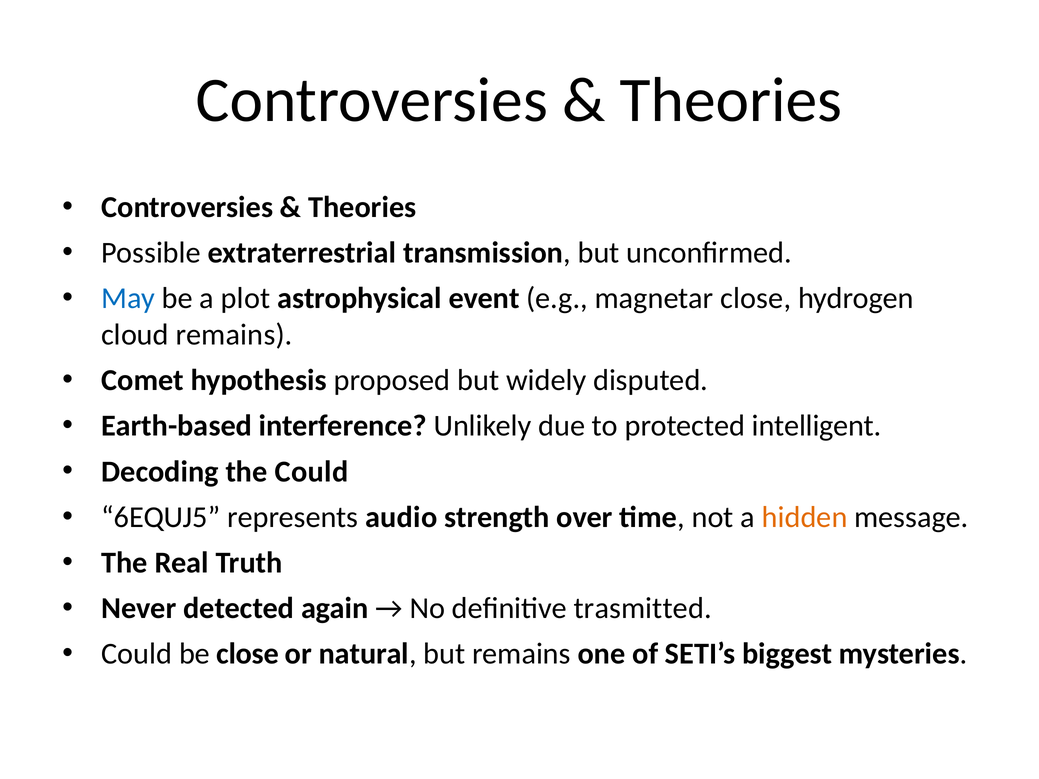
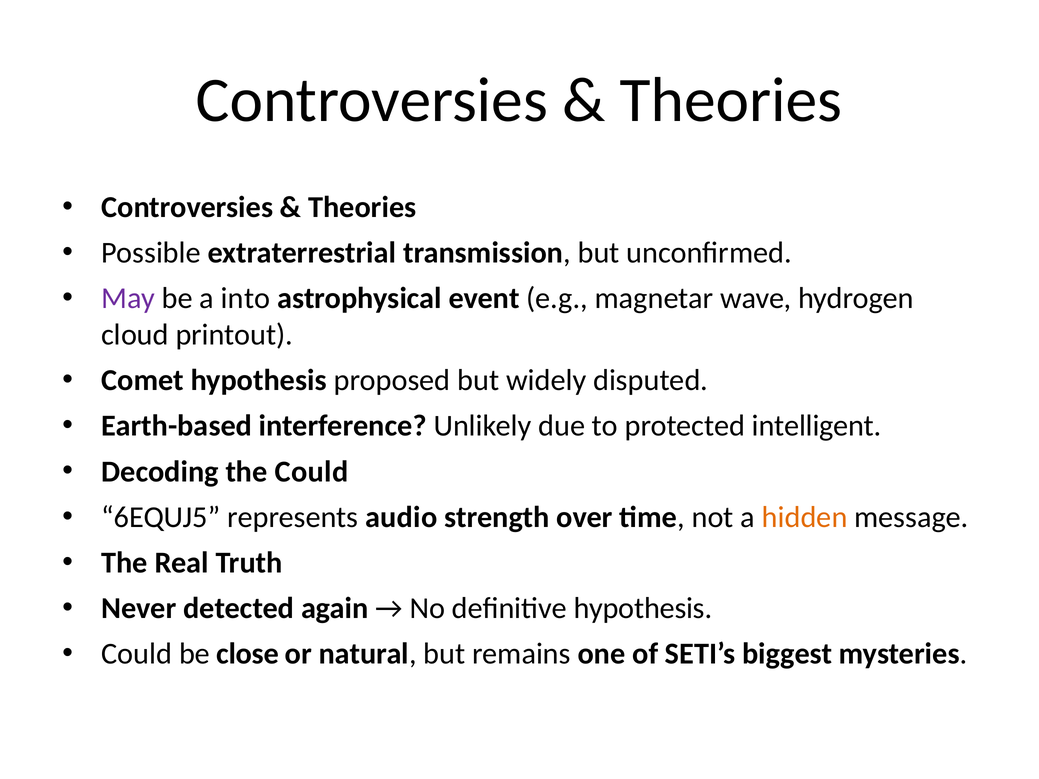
May colour: blue -> purple
plot: plot -> into
magnetar close: close -> wave
cloud remains: remains -> printout
definitive trasmitted: trasmitted -> hypothesis
